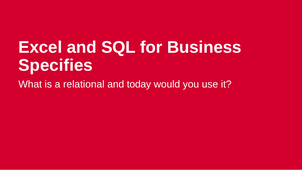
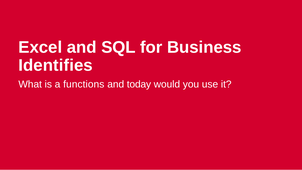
Specifies: Specifies -> Identifies
relational: relational -> functions
